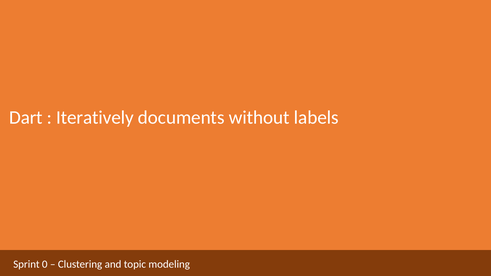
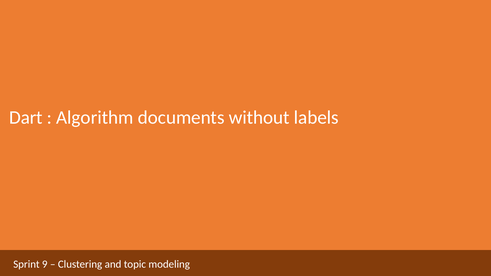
Iteratively: Iteratively -> Algorithm
0: 0 -> 9
